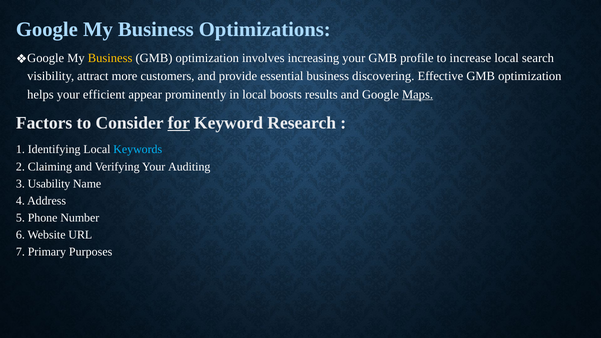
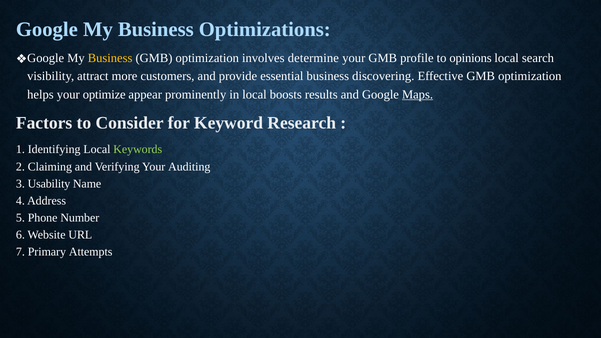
increasing: increasing -> determine
increase: increase -> opinions
efficient: efficient -> optimize
for underline: present -> none
Keywords colour: light blue -> light green
Purposes: Purposes -> Attempts
